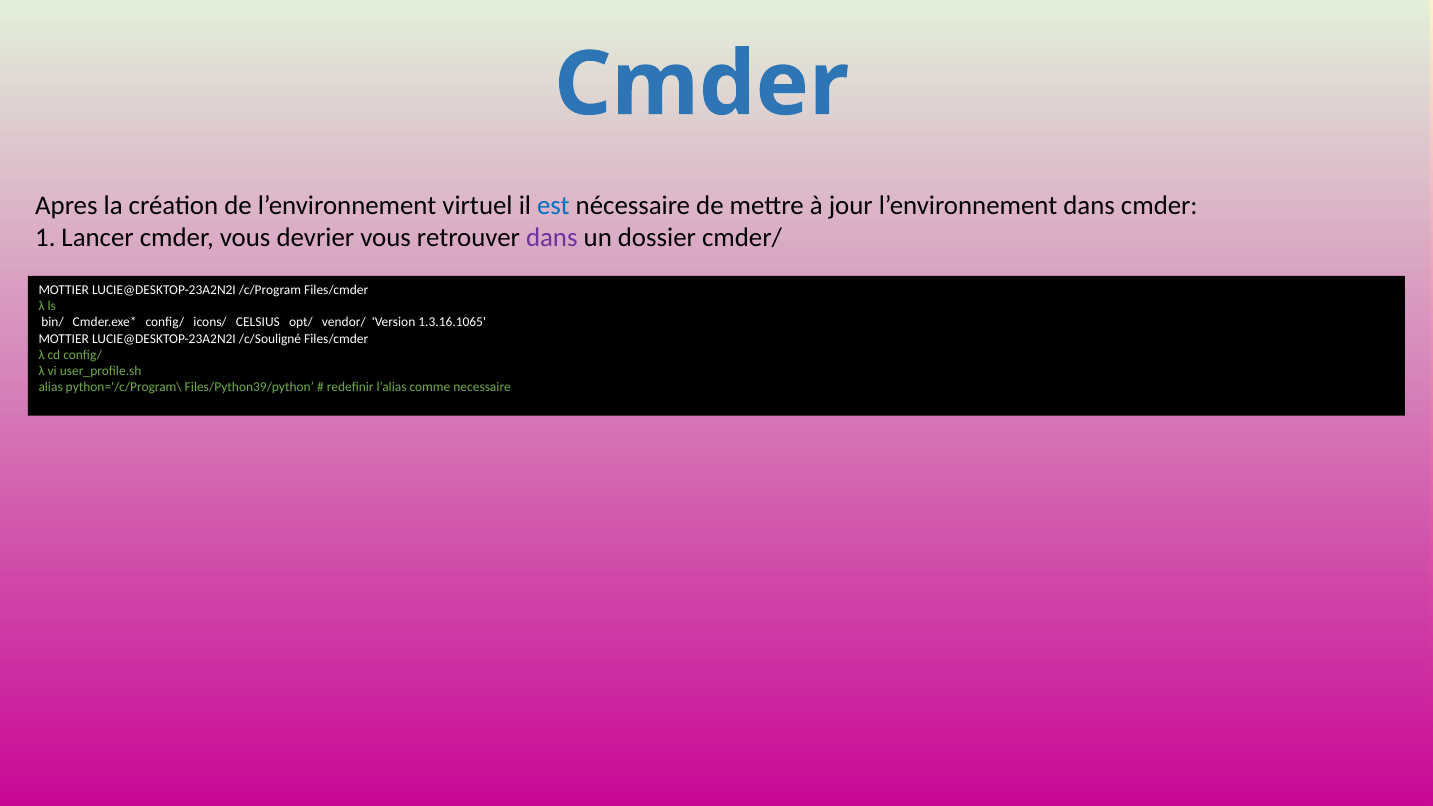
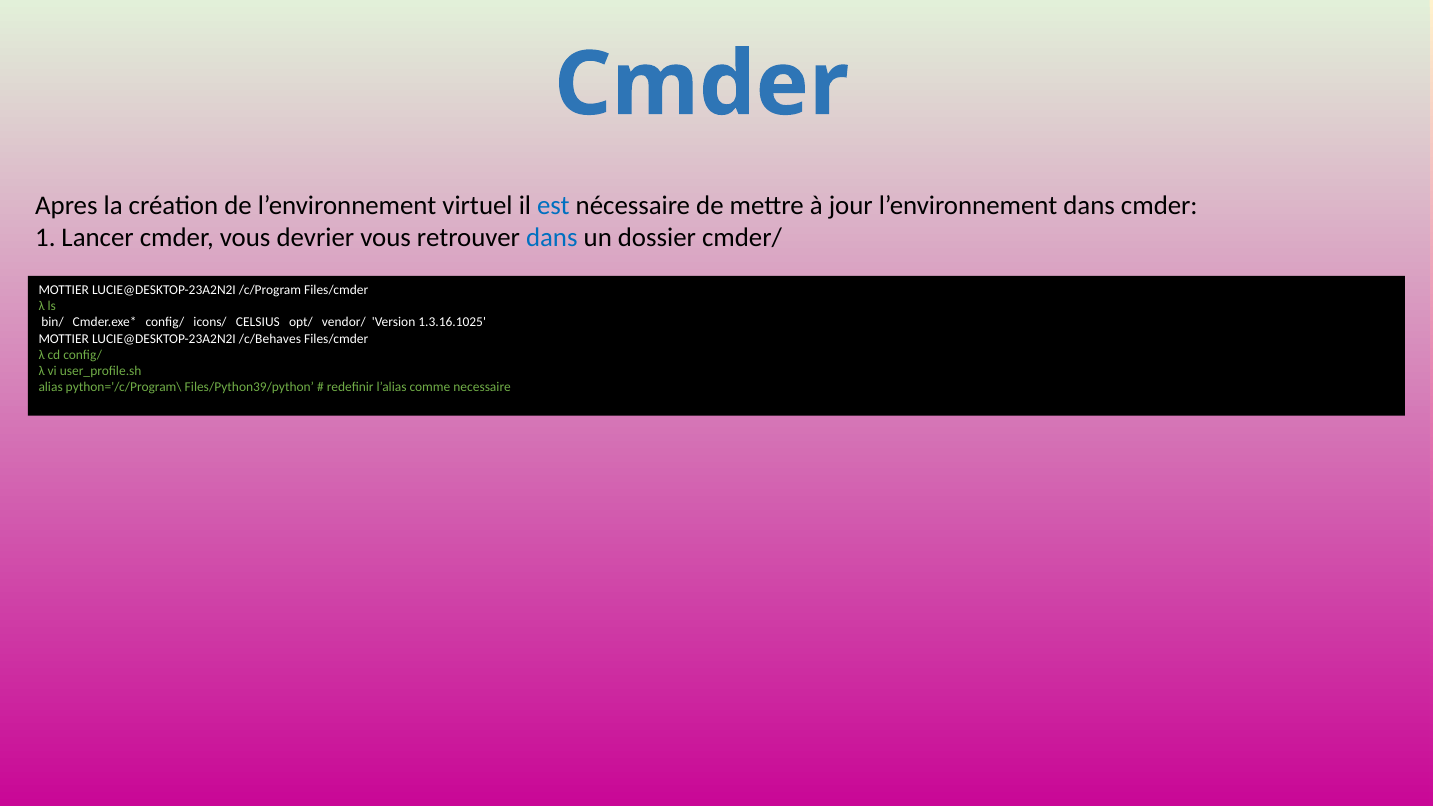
dans at (552, 237) colour: purple -> blue
1.3.16.1065: 1.3.16.1065 -> 1.3.16.1025
/c/Souligné: /c/Souligné -> /c/Behaves
